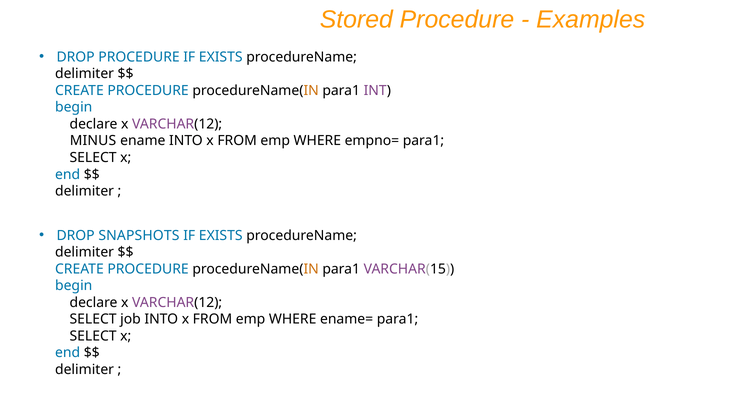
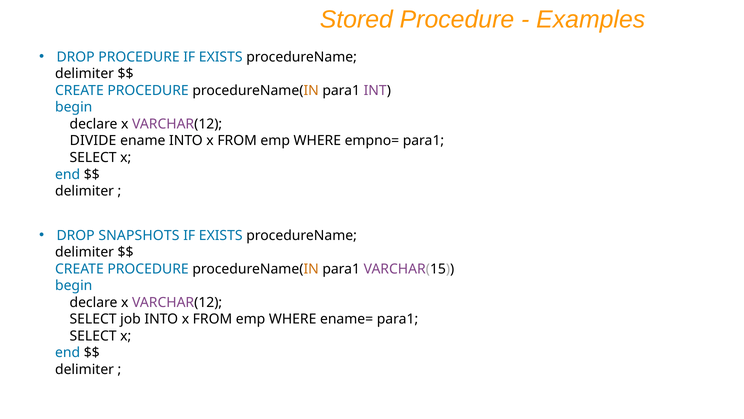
MINUS: MINUS -> DIVIDE
